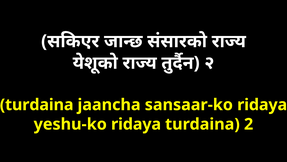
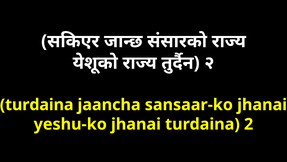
sansaar-ko ridaya: ridaya -> jhanai
yeshu-ko ridaya: ridaya -> jhanai
